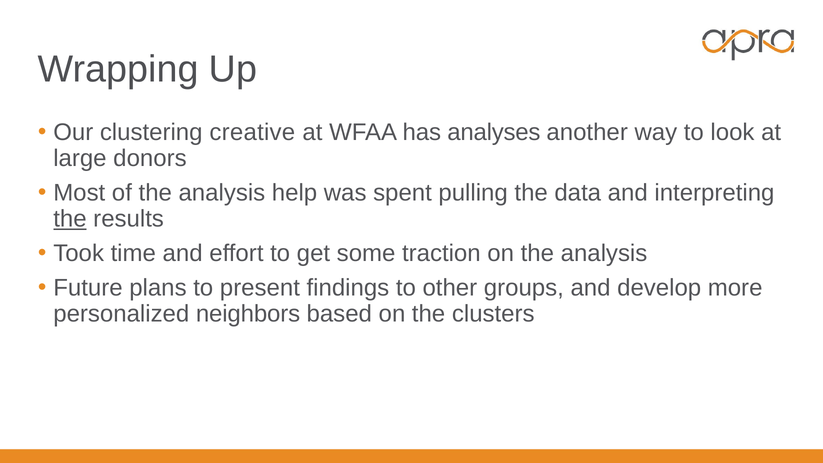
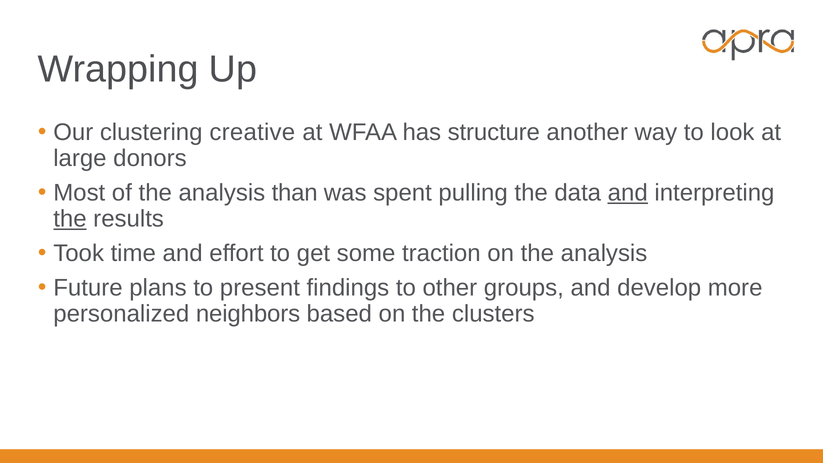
analyses: analyses -> structure
help: help -> than
and at (628, 193) underline: none -> present
